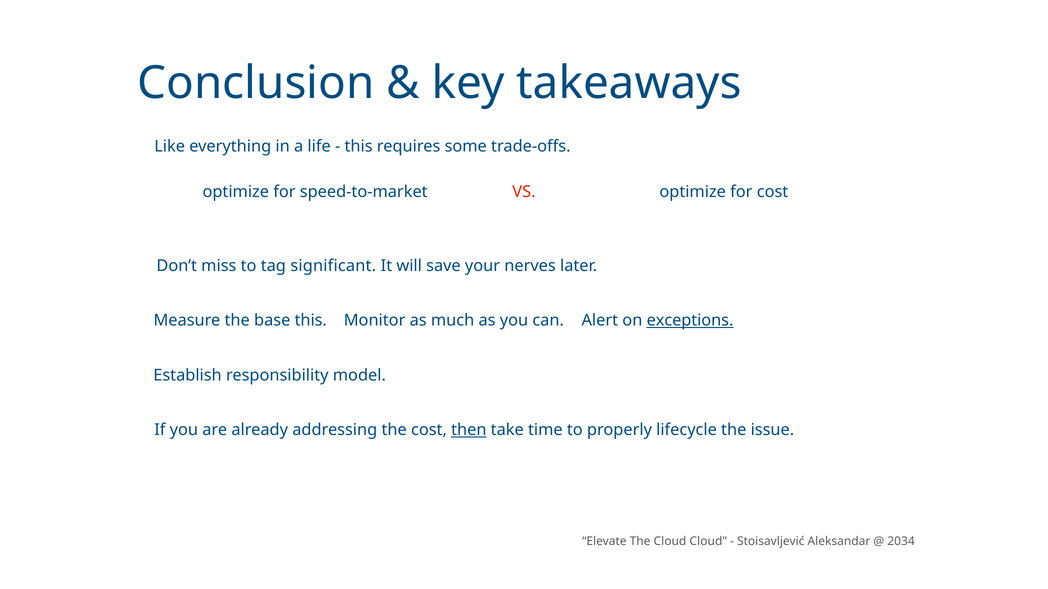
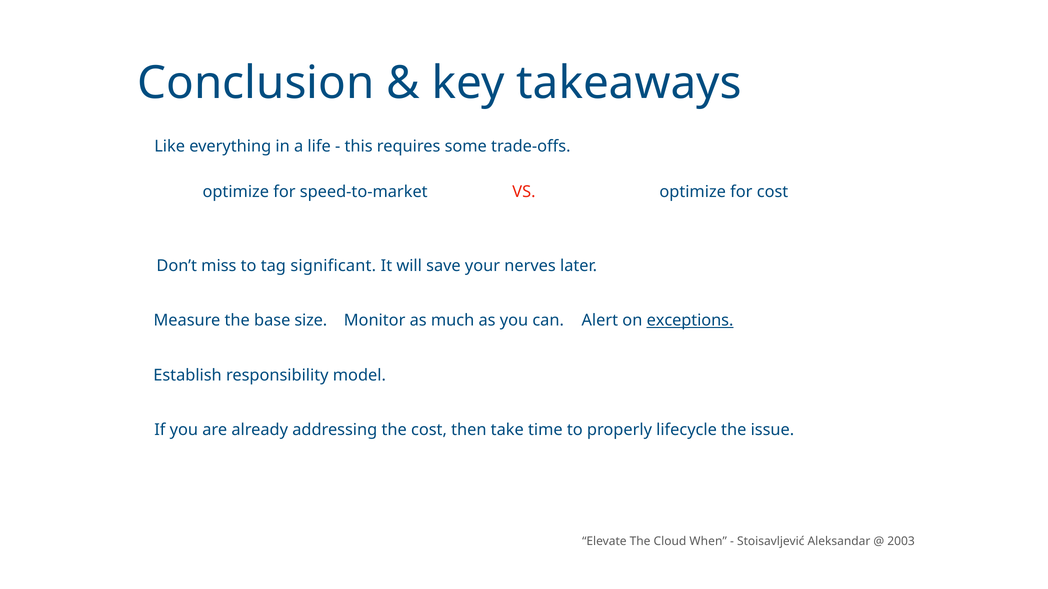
base this: this -> size
then underline: present -> none
Cloud Cloud: Cloud -> When
2034: 2034 -> 2003
